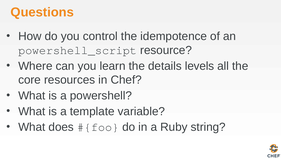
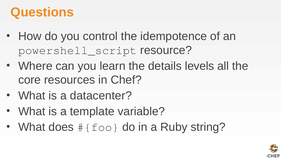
powershell: powershell -> datacenter
